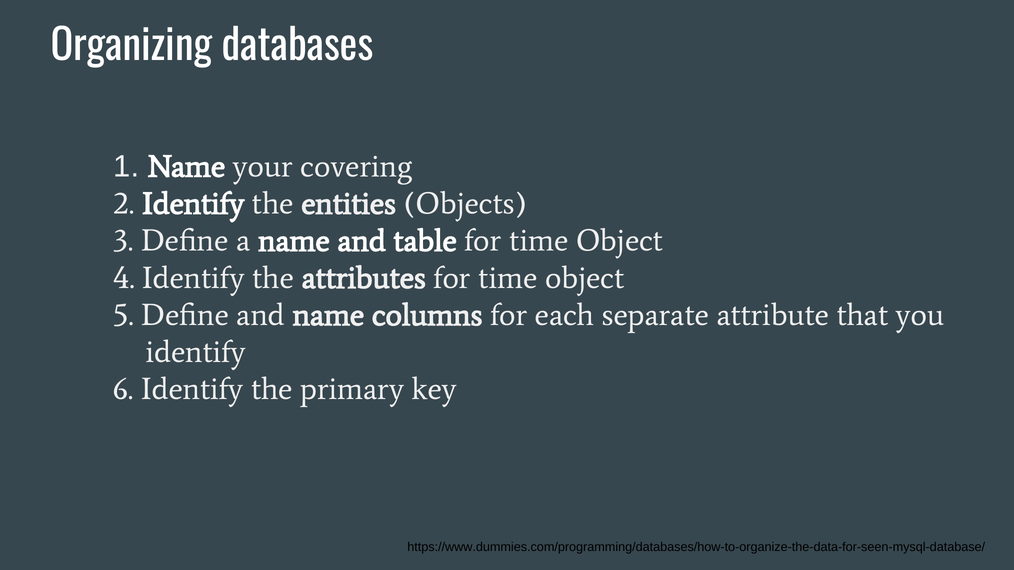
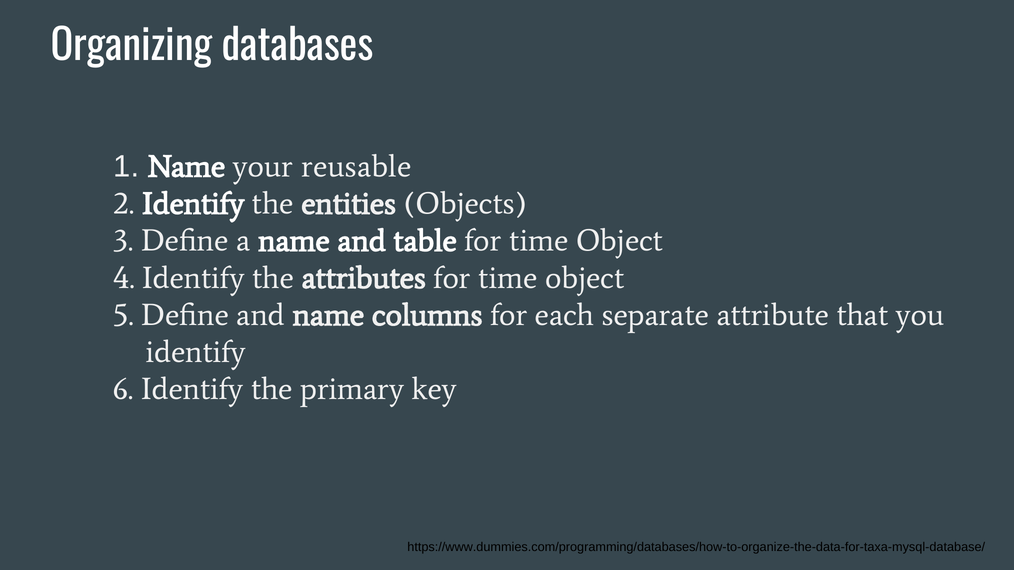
covering: covering -> reusable
https://www.dummies.com/programming/databases/how-to-organize-the-data-for-seen-mysql-database/: https://www.dummies.com/programming/databases/how-to-organize-the-data-for-seen-mysql-database/ -> https://www.dummies.com/programming/databases/how-to-organize-the-data-for-taxa-mysql-database/
